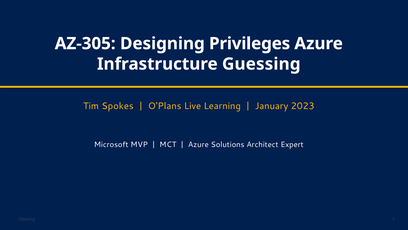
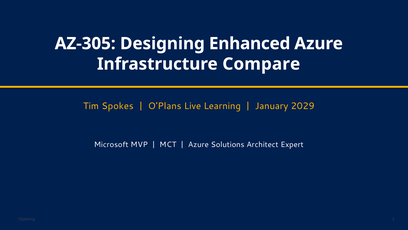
Privileges: Privileges -> Enhanced
Guessing: Guessing -> Compare
2023: 2023 -> 2029
